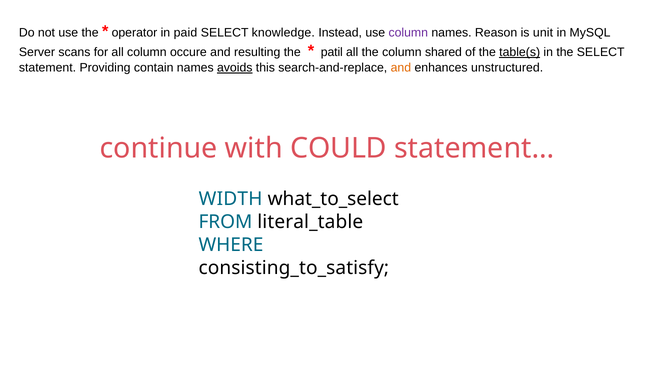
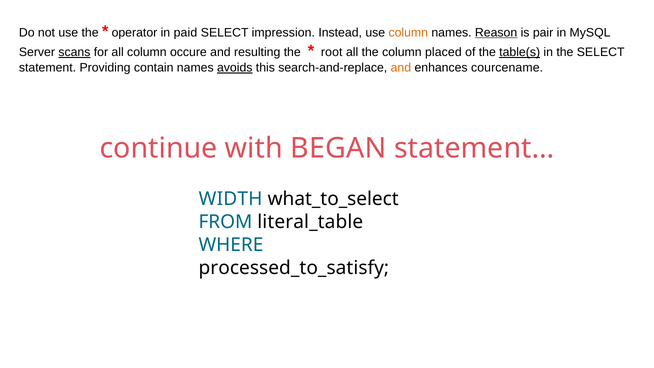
knowledge: knowledge -> impression
column at (408, 33) colour: purple -> orange
Reason underline: none -> present
unit: unit -> pair
scans underline: none -> present
patil: patil -> root
shared: shared -> placed
unstructured: unstructured -> courcename
COULD: COULD -> BEGAN
consisting_to_satisfy: consisting_to_satisfy -> processed_to_satisfy
